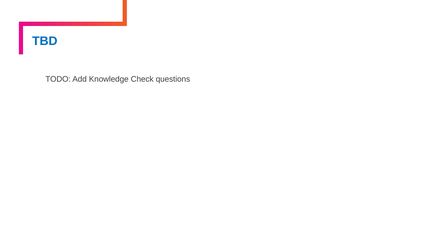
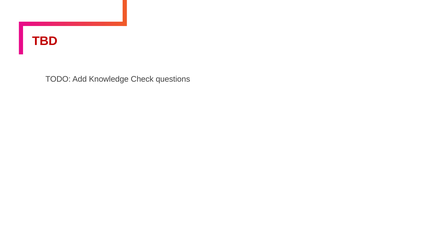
TBD colour: blue -> red
